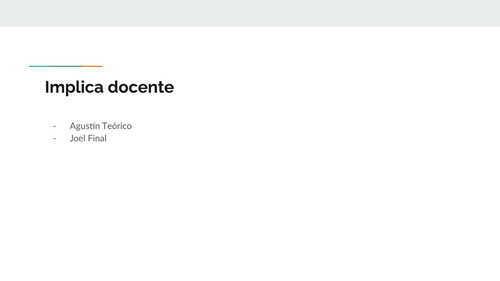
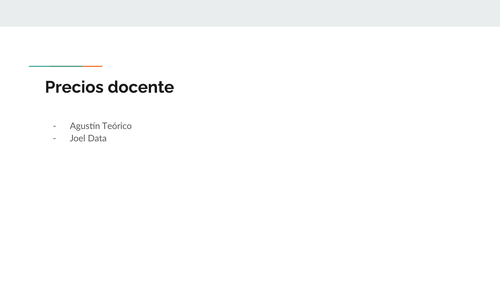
Implica: Implica -> Precios
Final: Final -> Data
